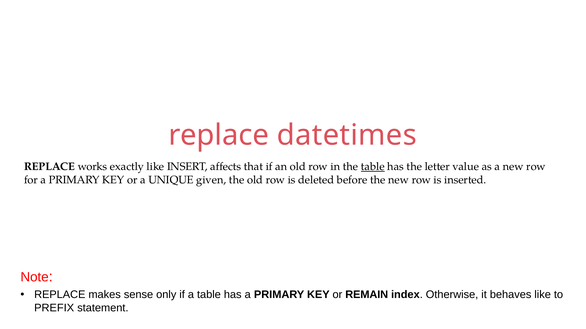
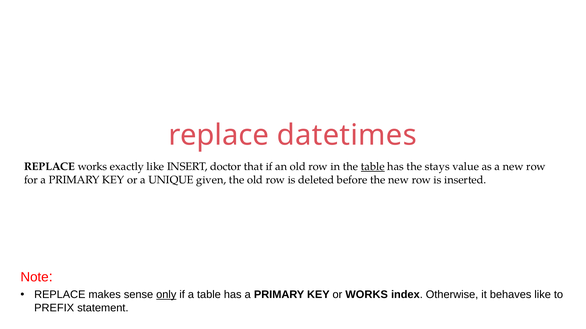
affects: affects -> doctor
letter: letter -> stays
only underline: none -> present
or REMAIN: REMAIN -> WORKS
